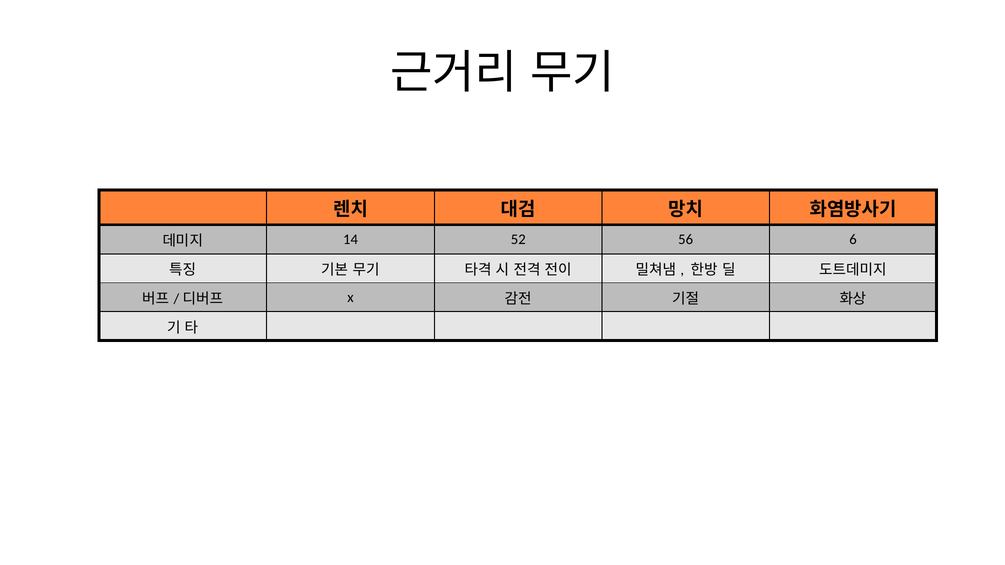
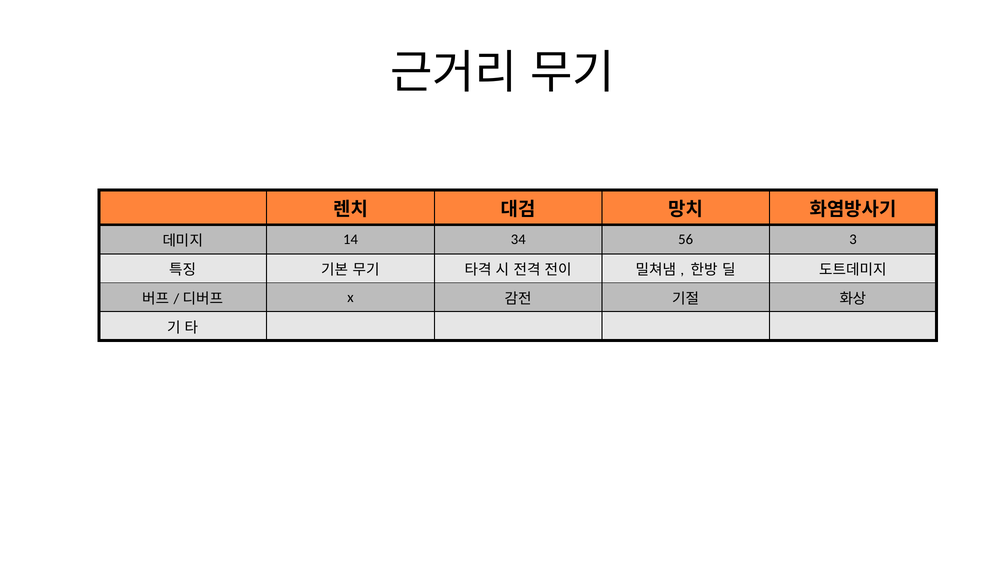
52: 52 -> 34
6: 6 -> 3
